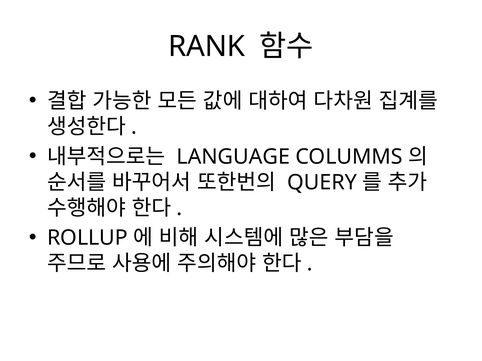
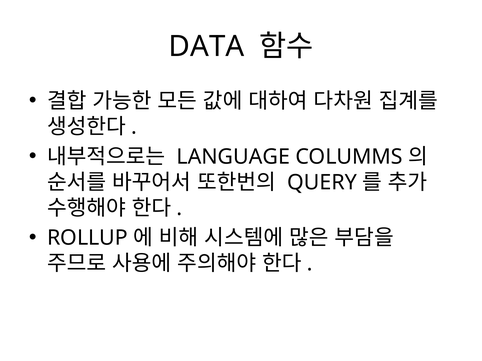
RANK: RANK -> DATA
